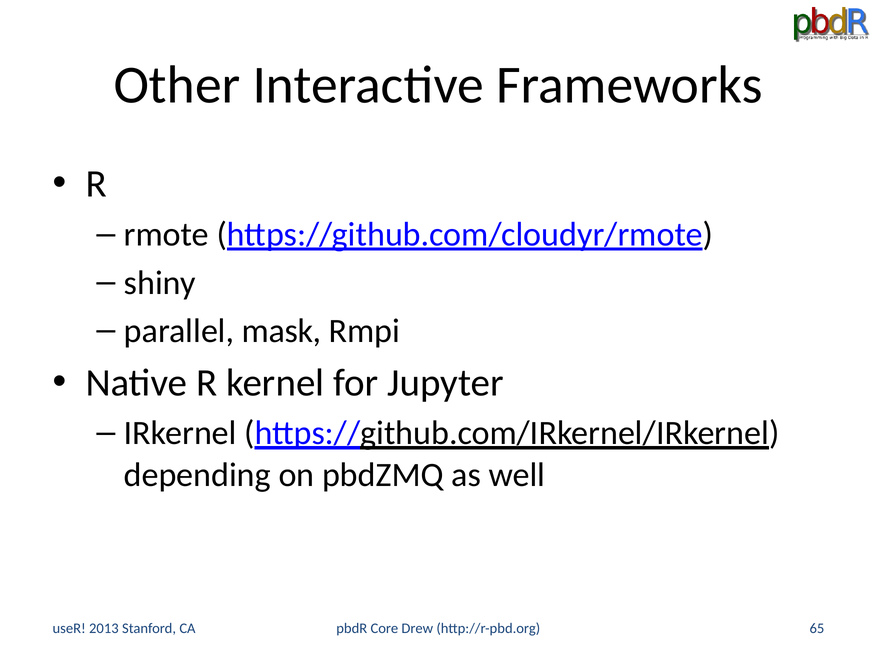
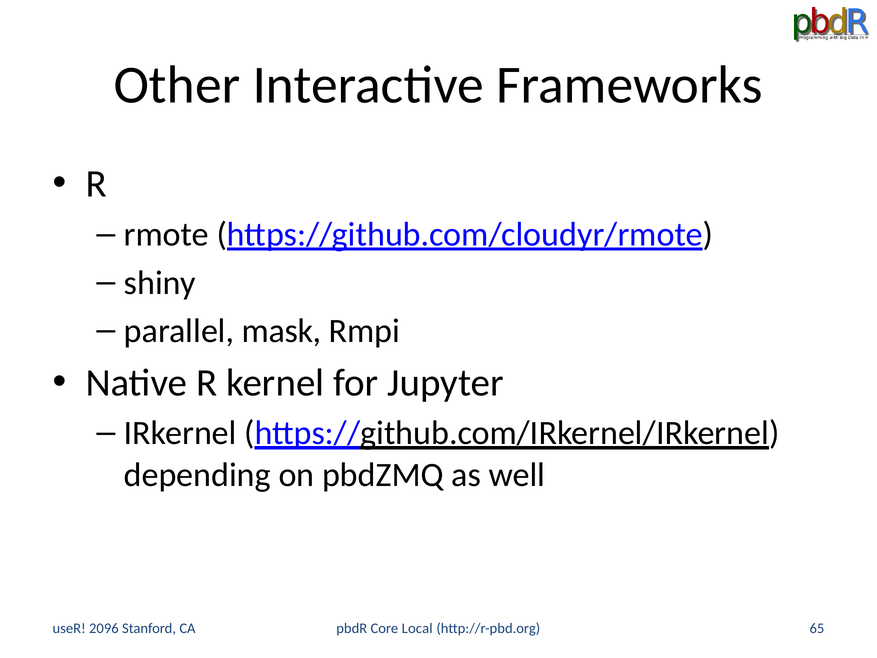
Drew: Drew -> Local
2013: 2013 -> 2096
